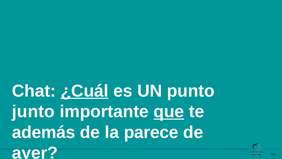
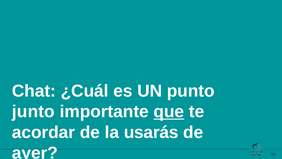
¿Cuál underline: present -> none
además: además -> acordar
parece: parece -> usarás
